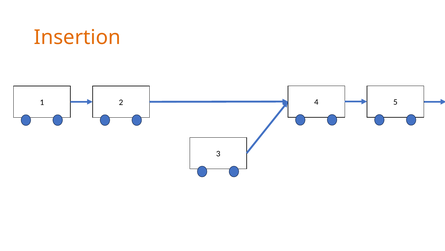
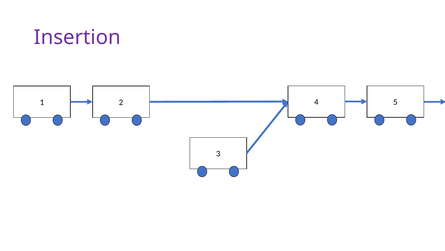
Insertion colour: orange -> purple
